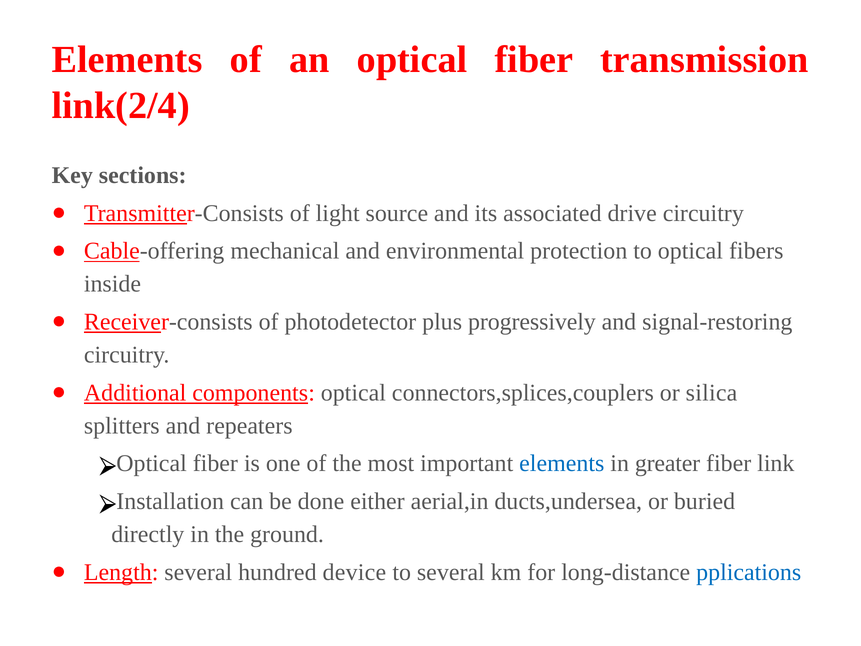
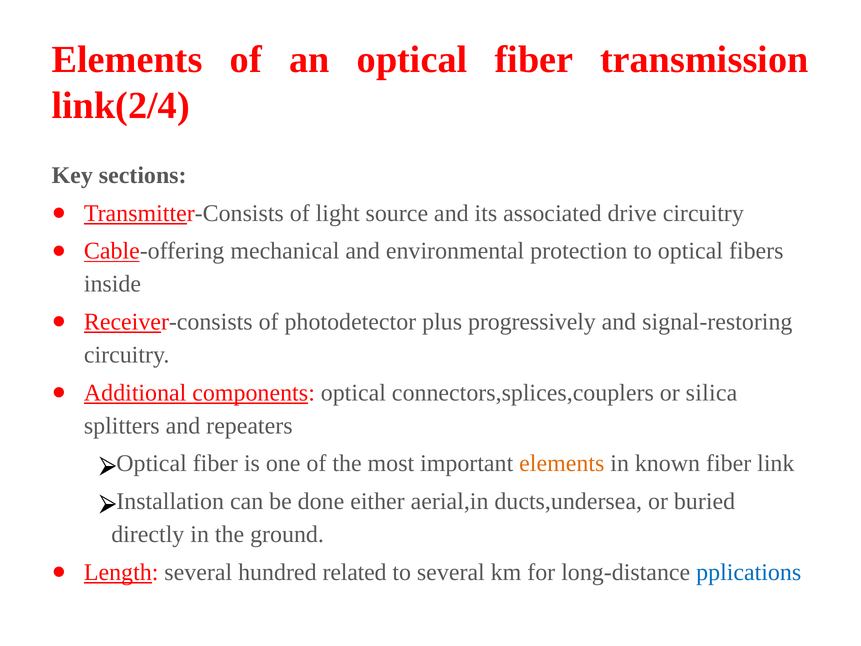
elements at (562, 463) colour: blue -> orange
greater: greater -> known
device: device -> related
